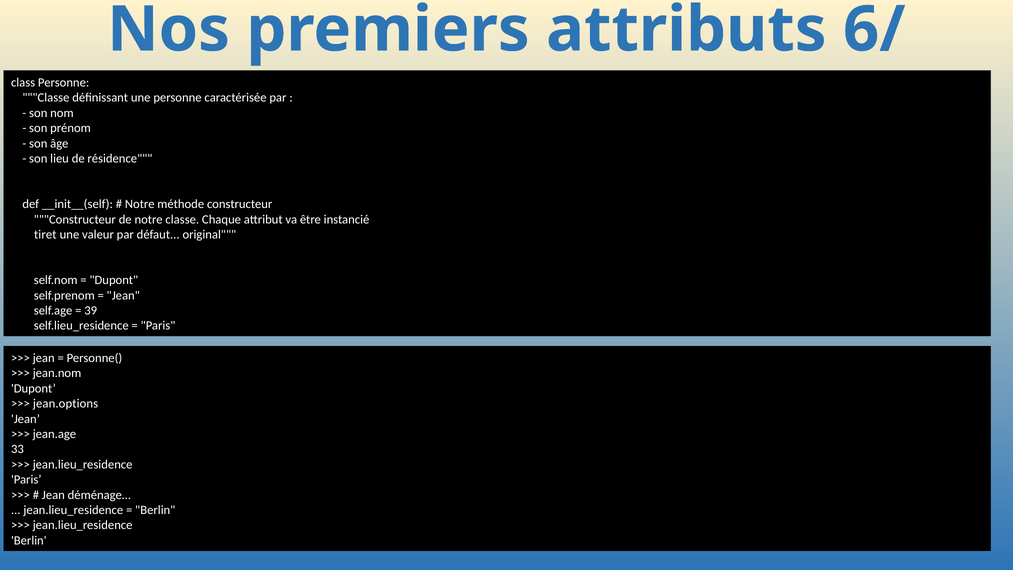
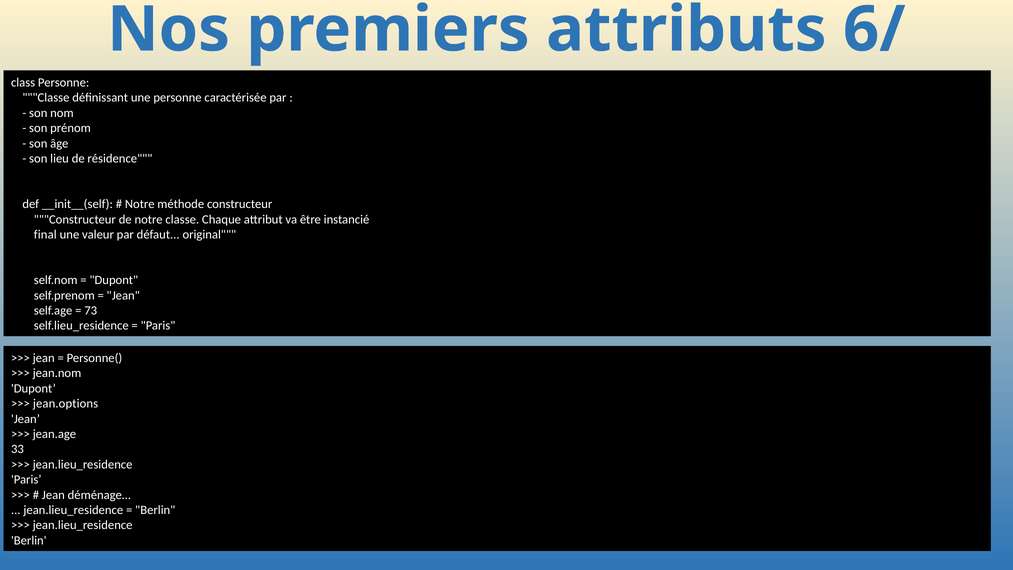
tiret: tiret -> final
39: 39 -> 73
